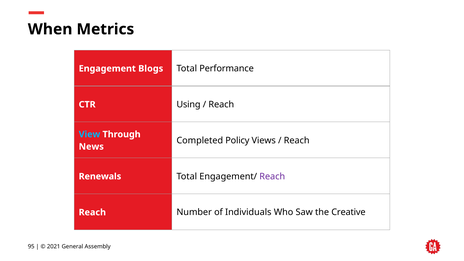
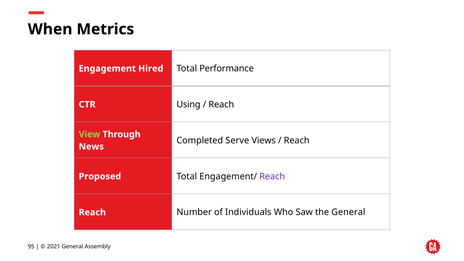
Blogs: Blogs -> Hired
View colour: light blue -> light green
Policy: Policy -> Serve
Renewals: Renewals -> Proposed
the Creative: Creative -> General
